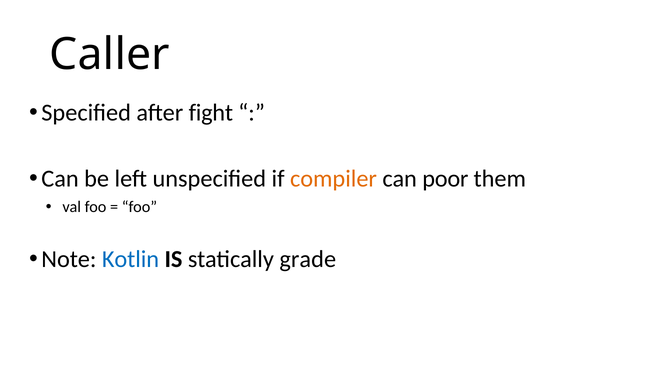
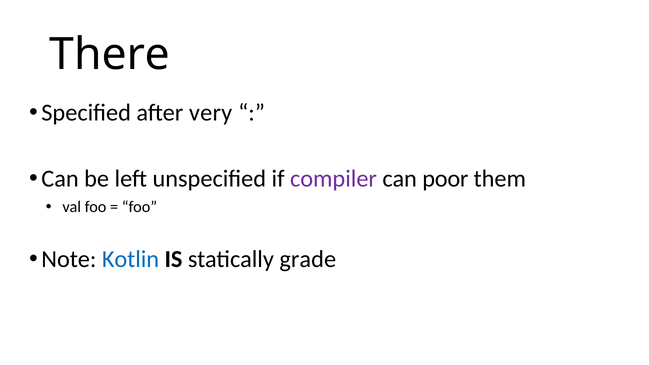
Caller: Caller -> There
fight: fight -> very
compiler colour: orange -> purple
